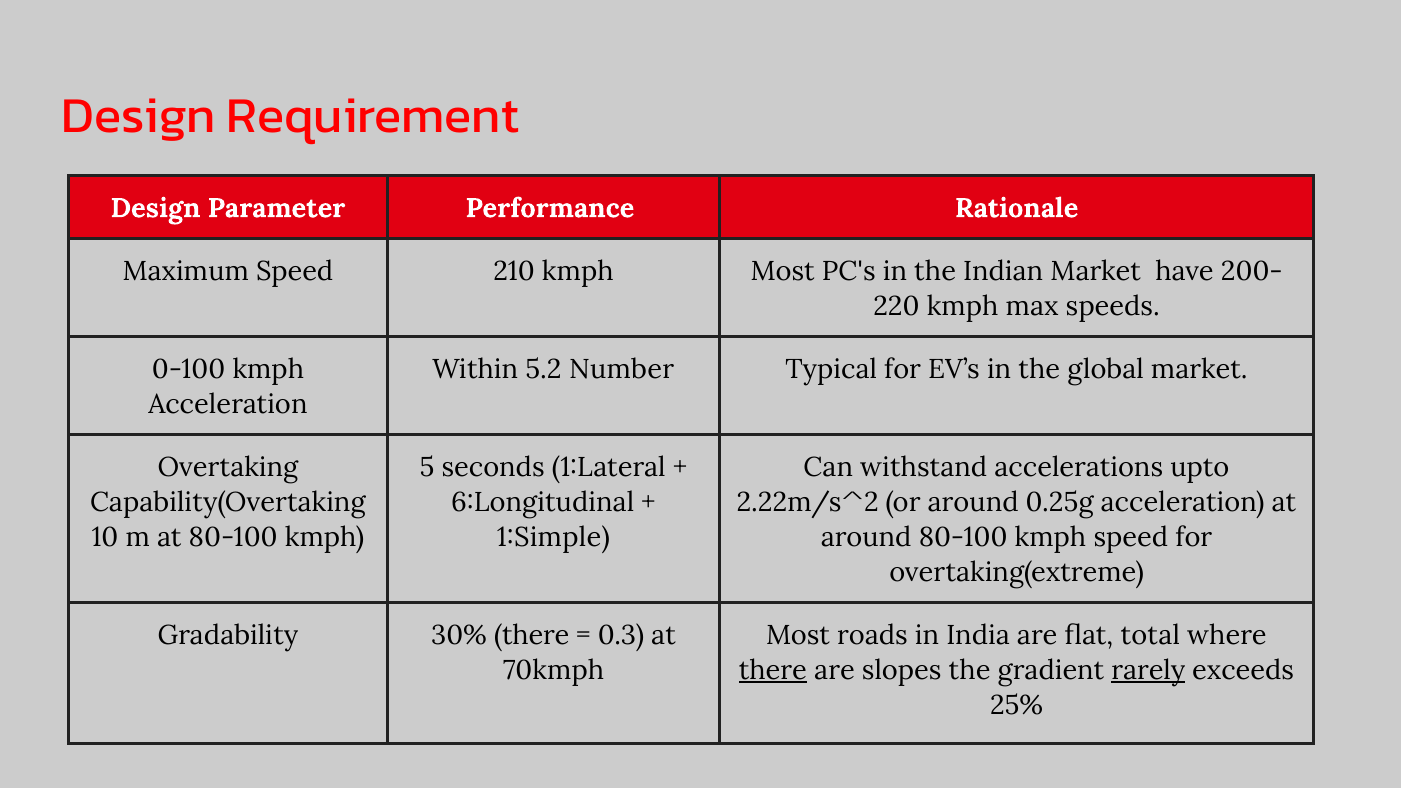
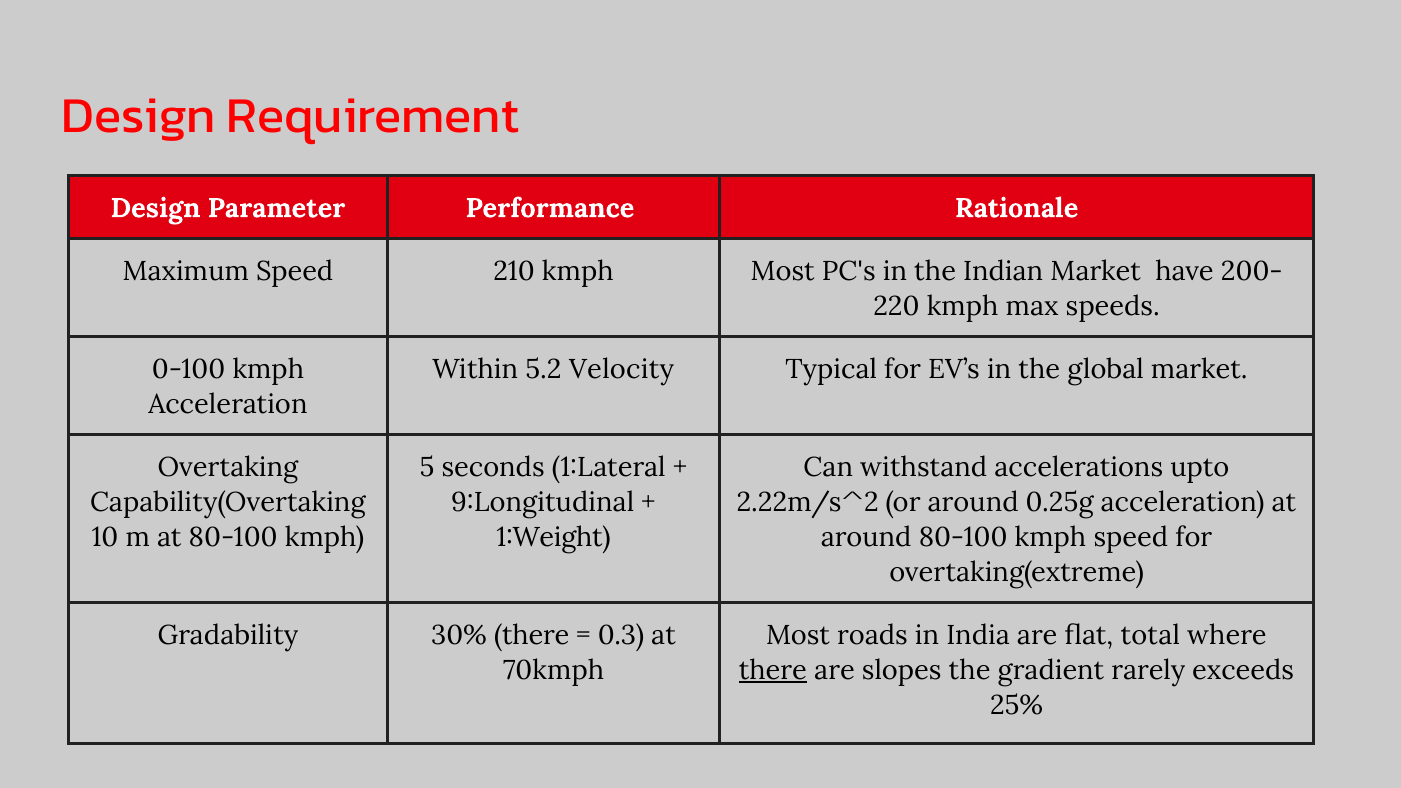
Number: Number -> Velocity
6:Longitudinal: 6:Longitudinal -> 9:Longitudinal
1:Simple: 1:Simple -> 1:Weight
rarely underline: present -> none
